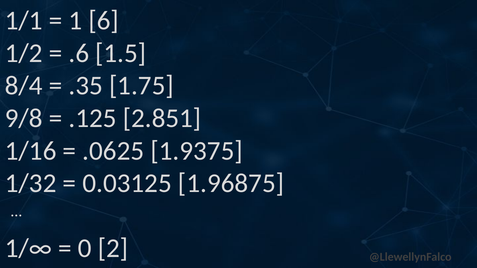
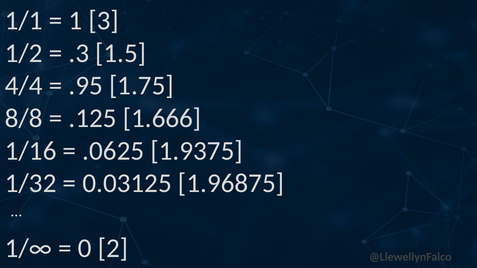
6: 6 -> 3
.6: .6 -> .3
8/4: 8/4 -> 4/4
.35: .35 -> .95
9/8: 9/8 -> 8/8
2.851: 2.851 -> 1.666
